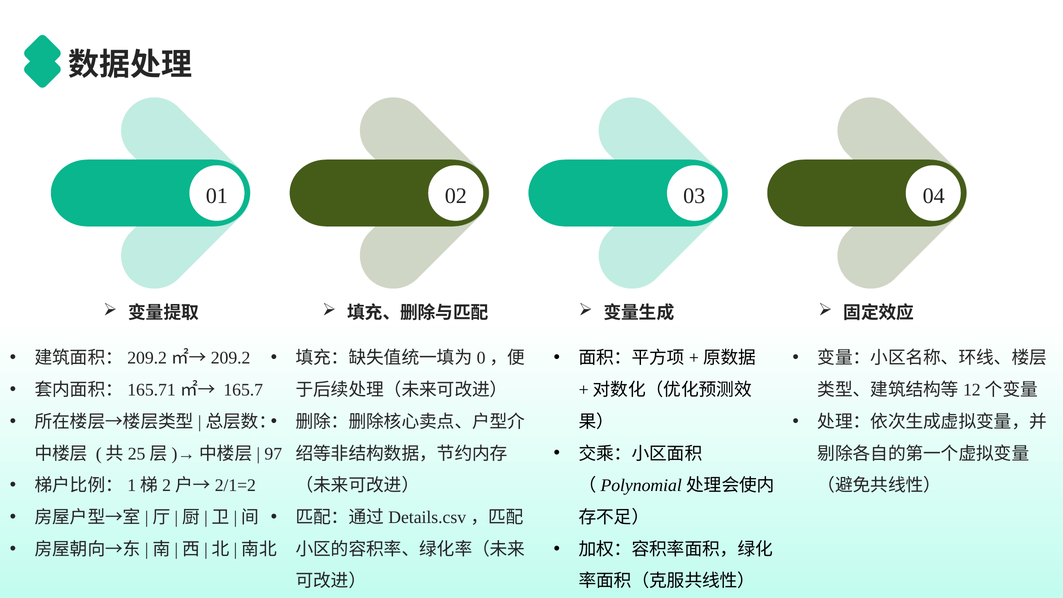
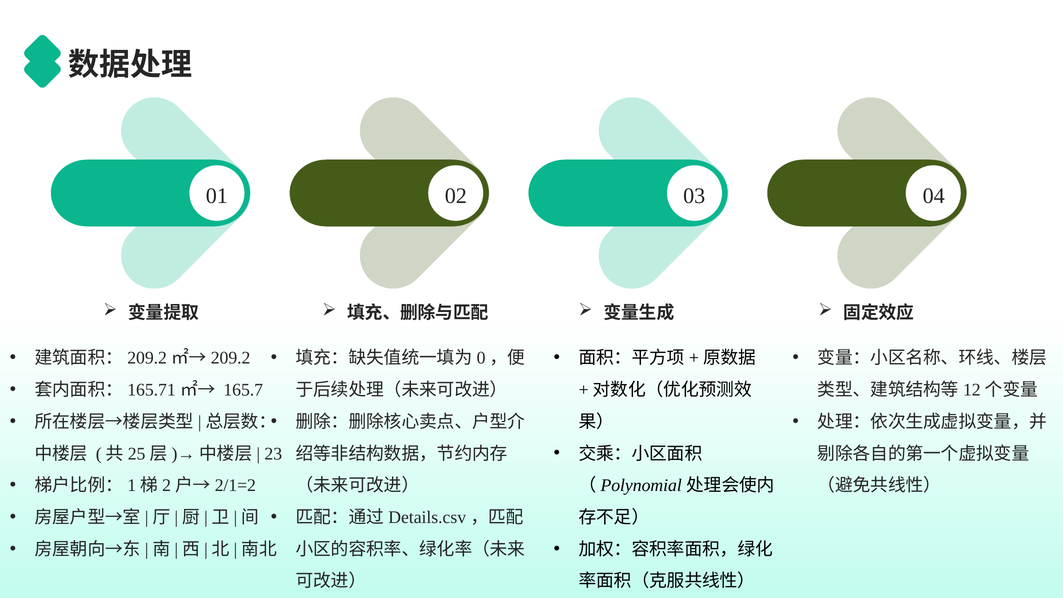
97: 97 -> 23
